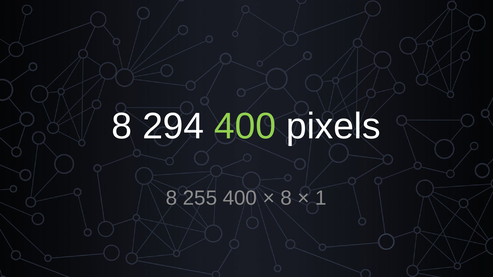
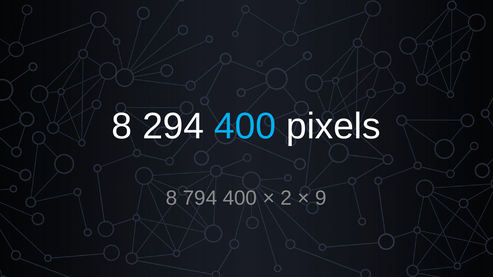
400 at (245, 127) colour: light green -> light blue
255: 255 -> 794
8 at (286, 198): 8 -> 2
1: 1 -> 9
